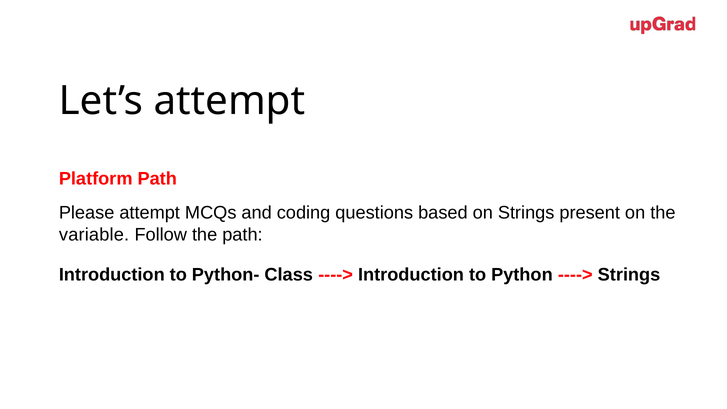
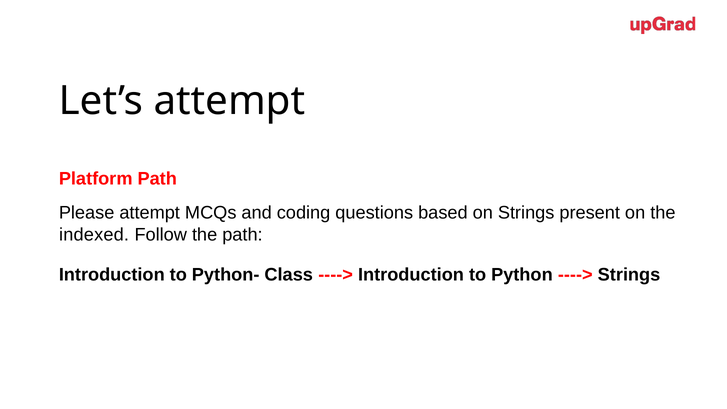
variable: variable -> indexed
